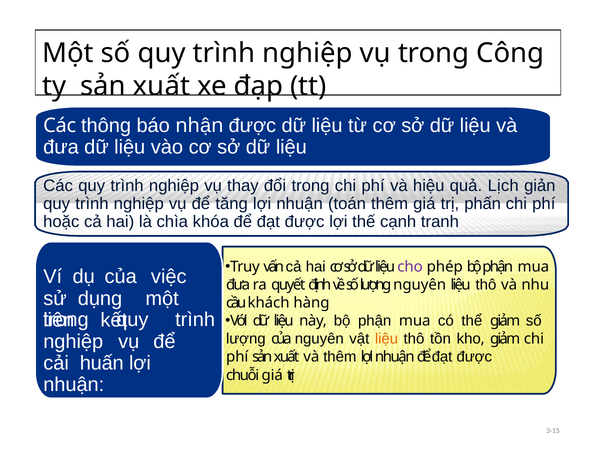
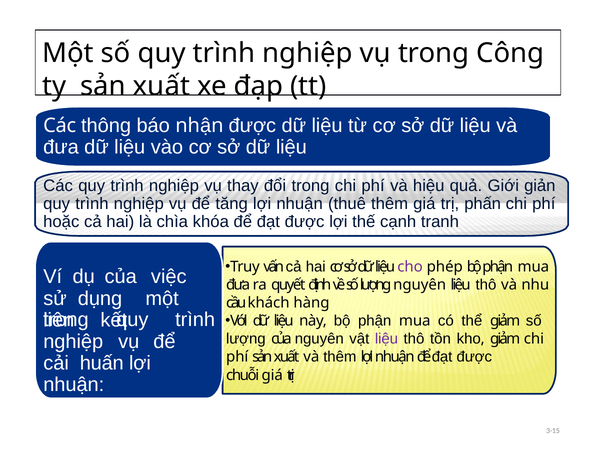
Lịch: Lịch -> Giới
toán: toán -> thuê
liệu at (387, 339) colour: orange -> purple
